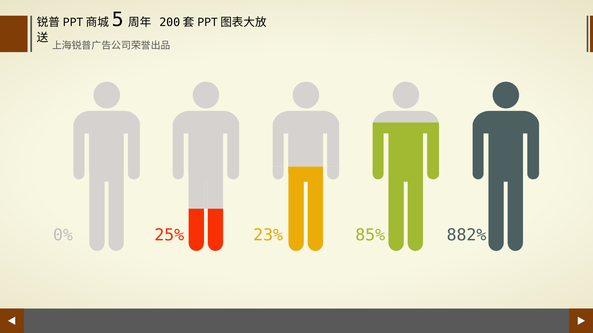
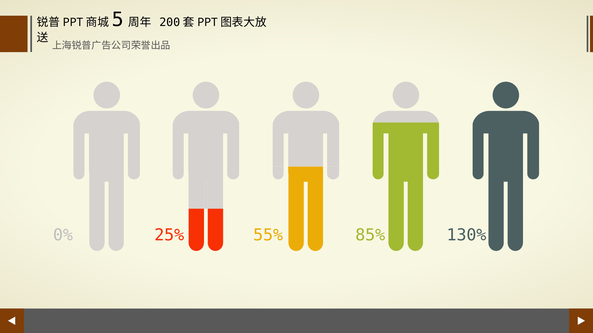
23%: 23% -> 55%
882%: 882% -> 130%
